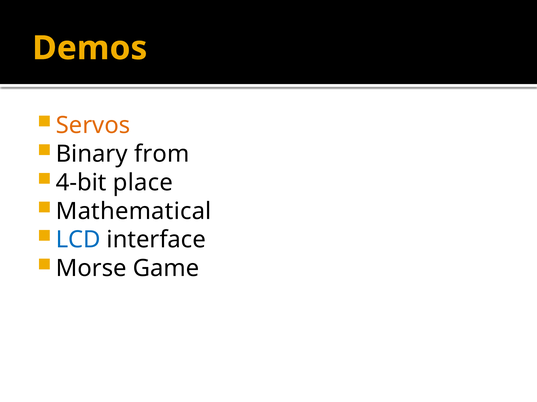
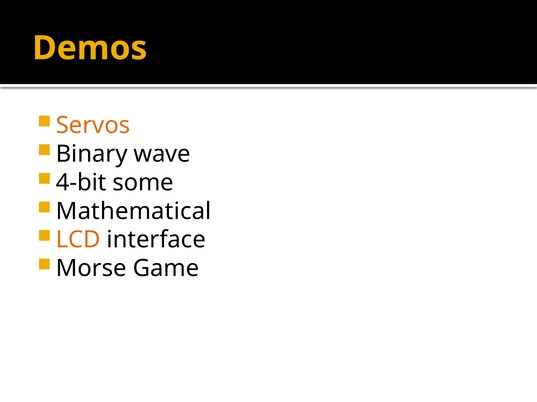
from: from -> wave
place: place -> some
LCD colour: blue -> orange
